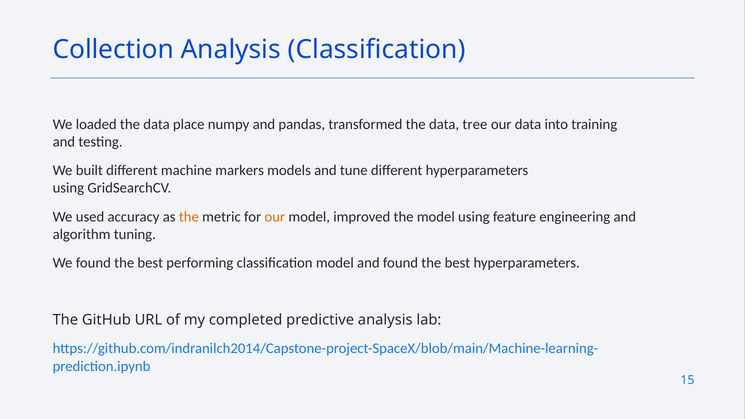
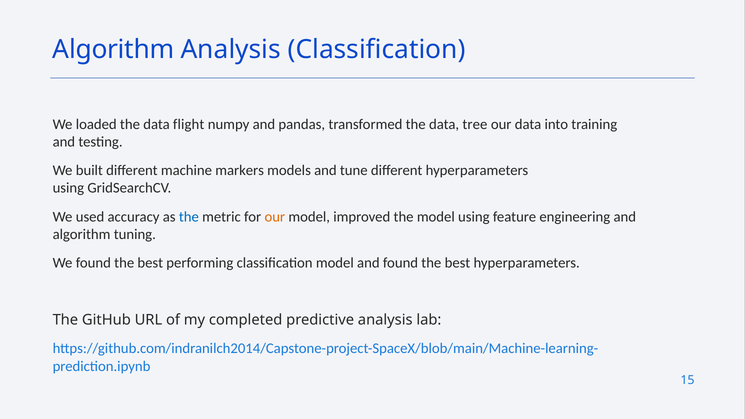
Collection at (113, 50): Collection -> Algorithm
place: place -> flight
the at (189, 217) colour: orange -> blue
